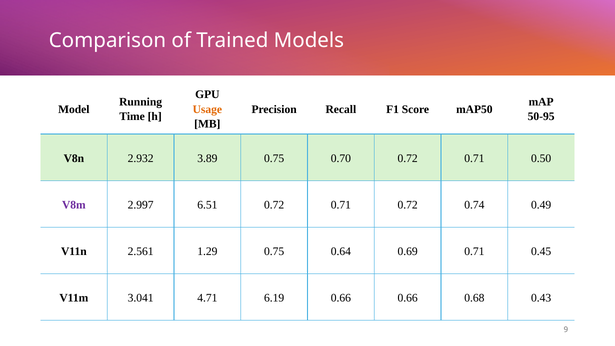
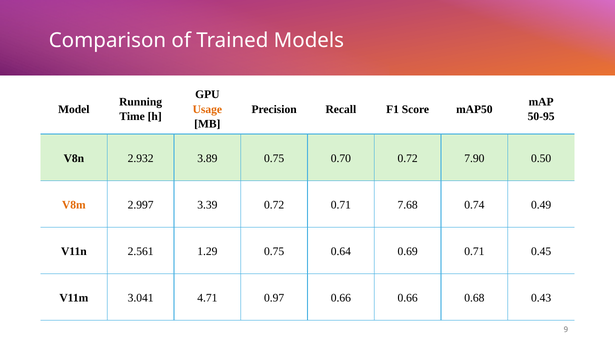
0.70 0.72 0.71: 0.71 -> 7.90
V8m colour: purple -> orange
6.51: 6.51 -> 3.39
0.71 0.72: 0.72 -> 7.68
6.19: 6.19 -> 0.97
